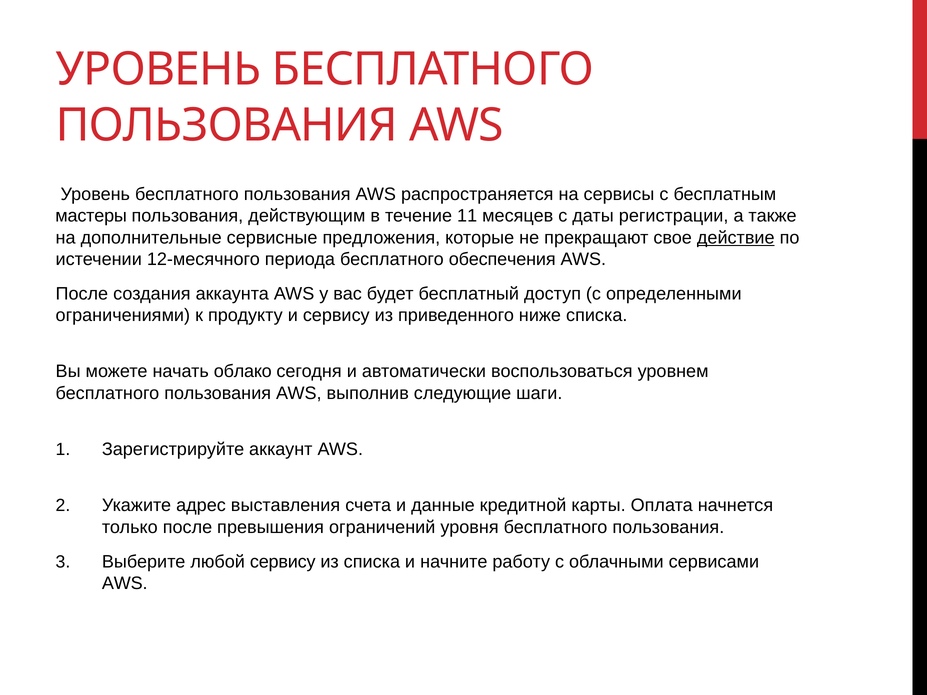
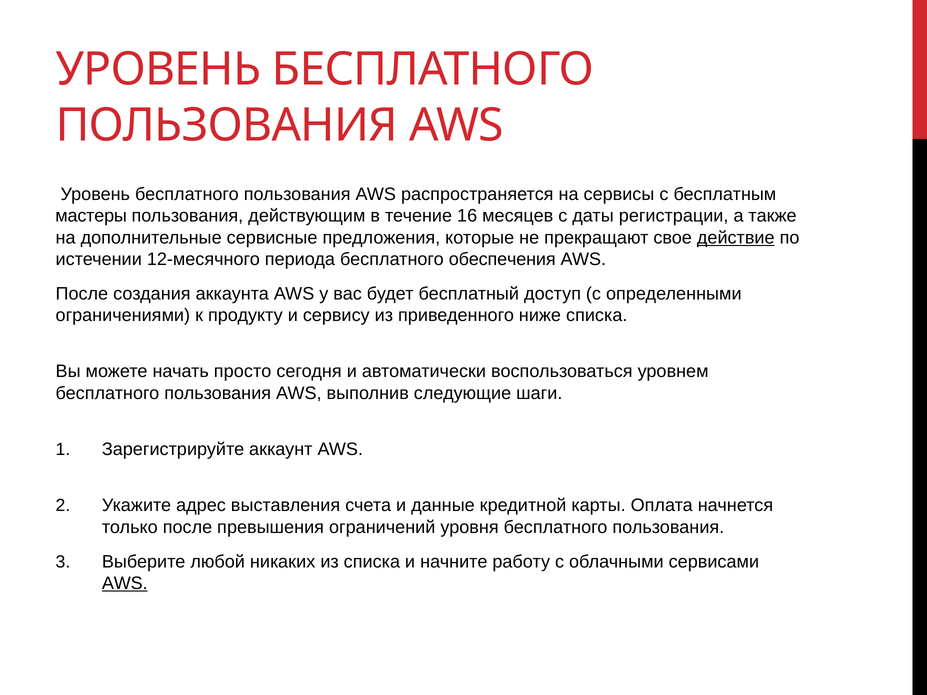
11: 11 -> 16
облако: облако -> просто
любой сервису: сервису -> никаких
AWS at (125, 583) underline: none -> present
